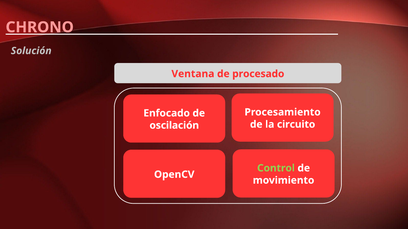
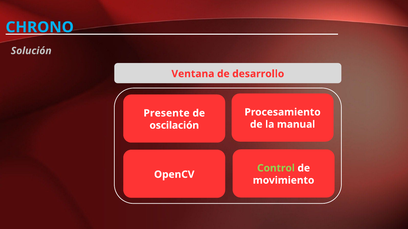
CHRONO__________________________________________ colour: pink -> light blue
procesado: procesado -> desarrollo
Enfocado: Enfocado -> Presente
circuito: circuito -> manual
